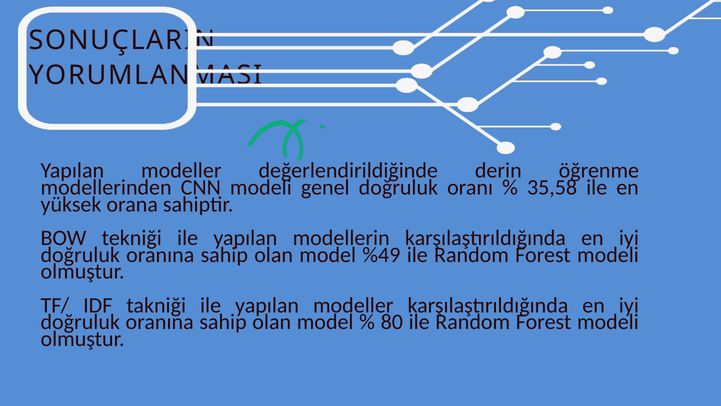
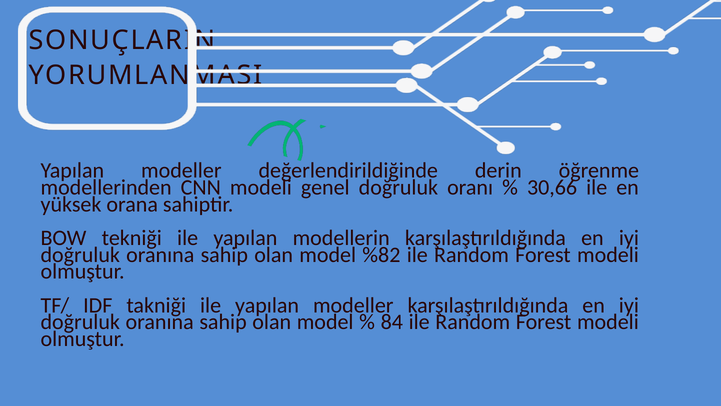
35,58: 35,58 -> 30,66
%49: %49 -> %82
80: 80 -> 84
